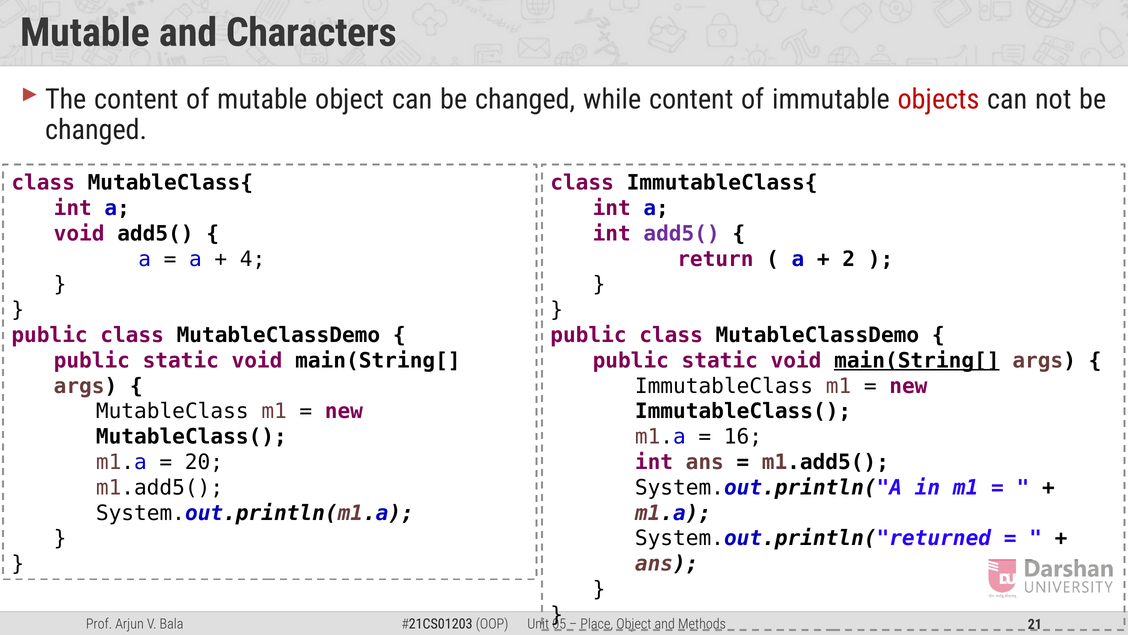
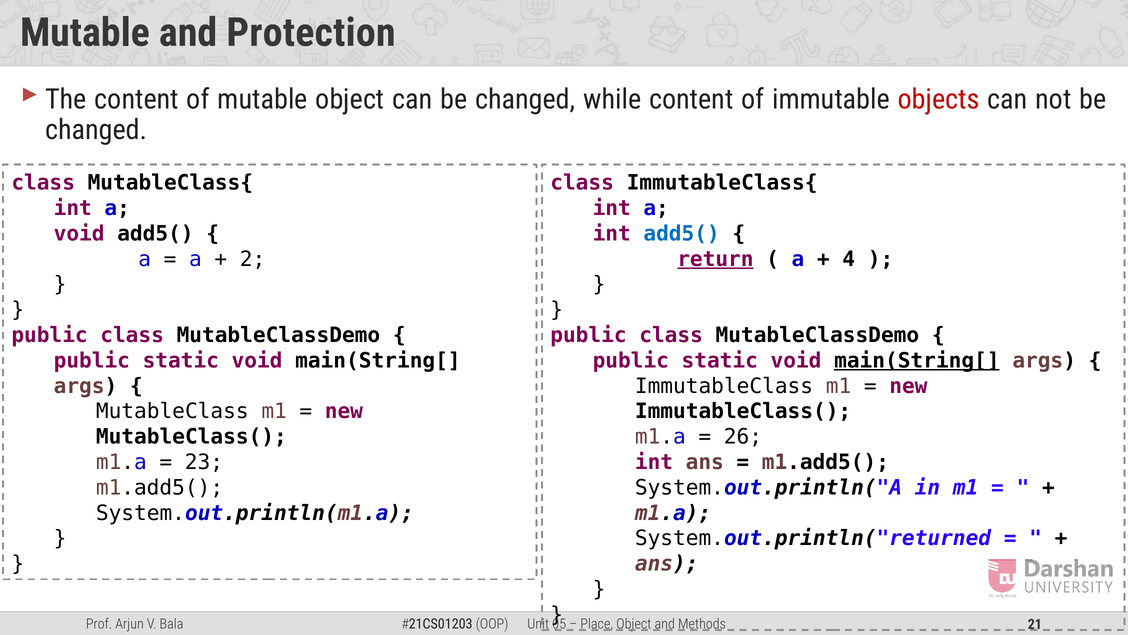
Characters: Characters -> Protection
add5( at (682, 233) colour: purple -> blue
4: 4 -> 2
return underline: none -> present
2: 2 -> 4
16: 16 -> 26
20: 20 -> 23
